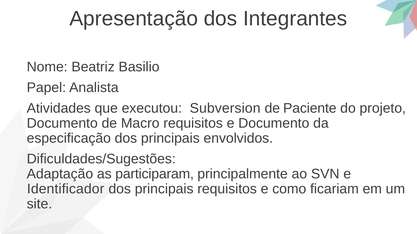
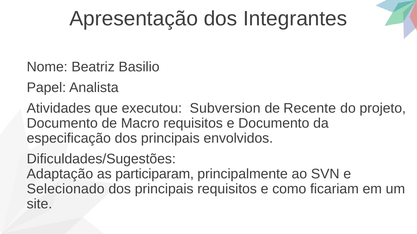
Paciente: Paciente -> Recente
Identificador: Identificador -> Selecionado
